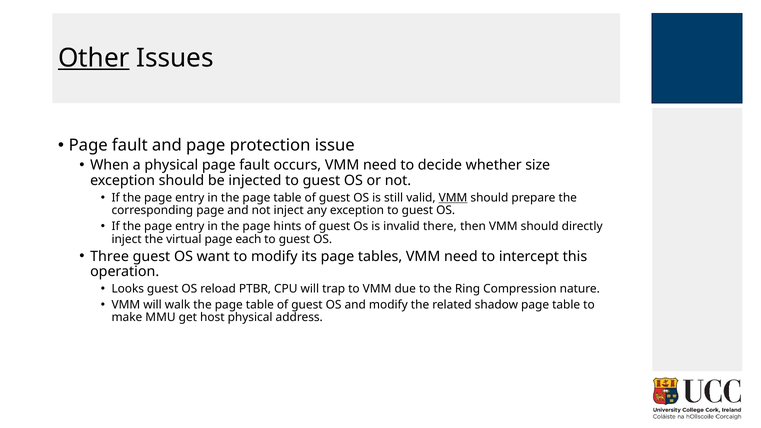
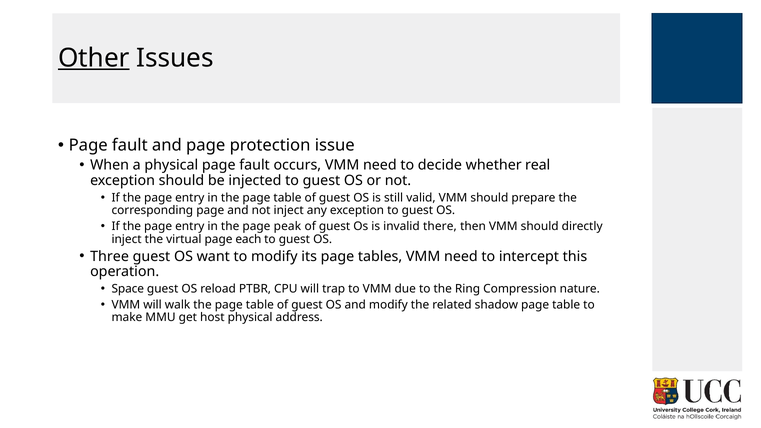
size: size -> real
VMM at (453, 198) underline: present -> none
hints: hints -> peak
Looks: Looks -> Space
